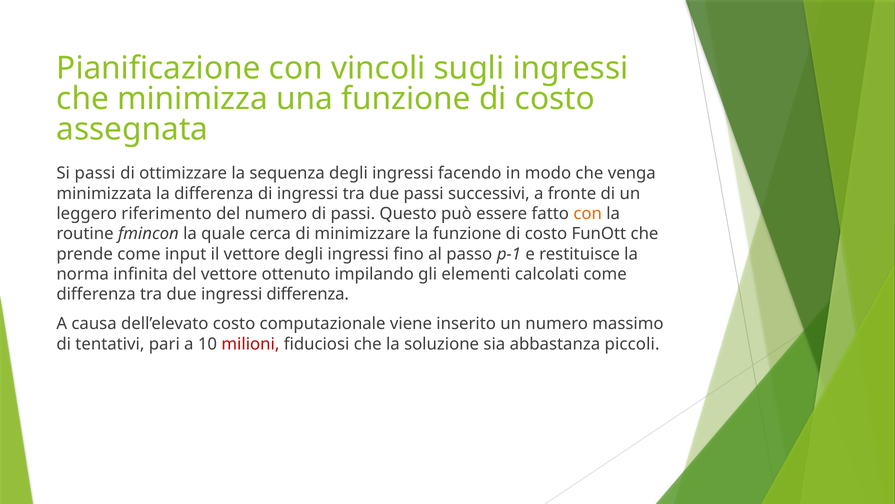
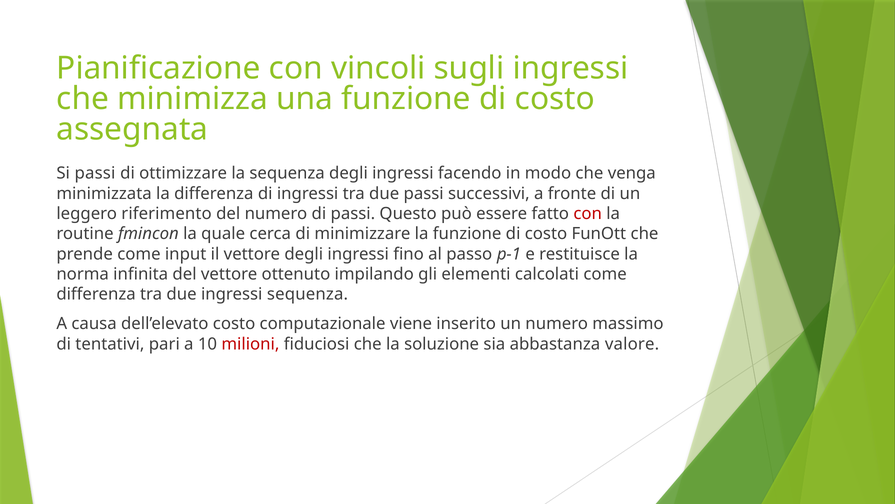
con at (588, 213) colour: orange -> red
ingressi differenza: differenza -> sequenza
piccoli: piccoli -> valore
